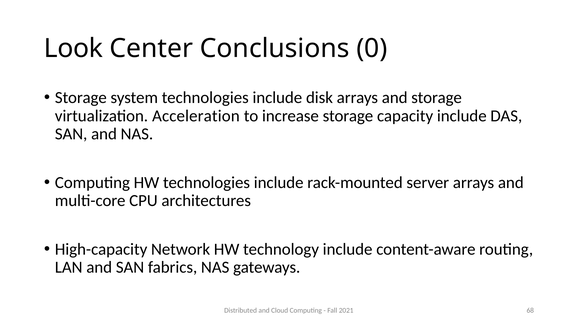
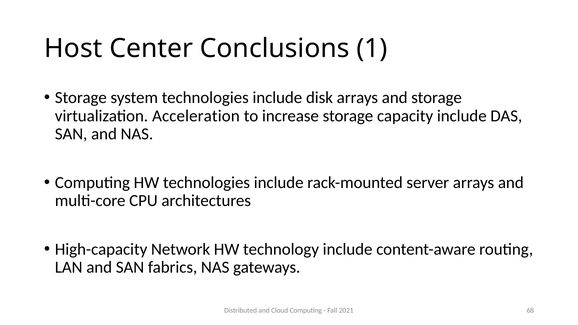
Look: Look -> Host
0: 0 -> 1
